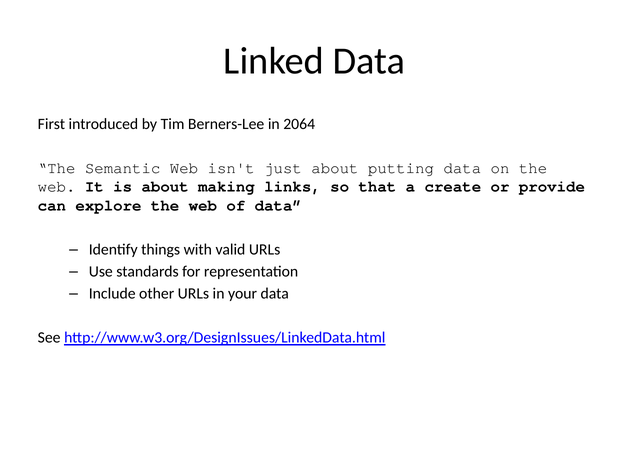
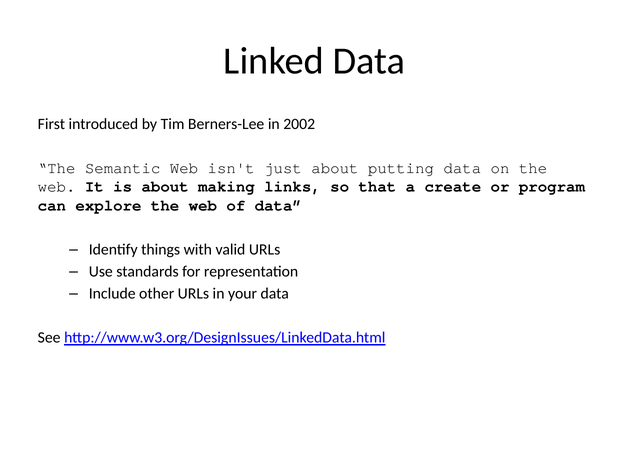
2064: 2064 -> 2002
provide: provide -> program
